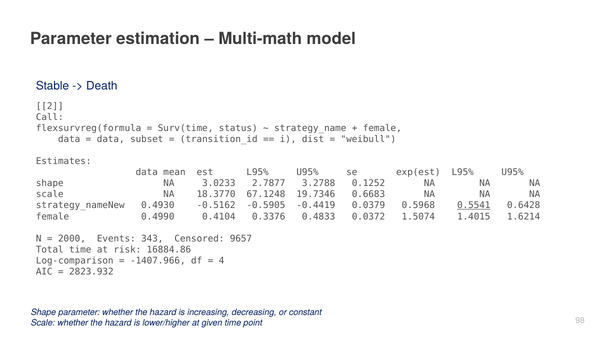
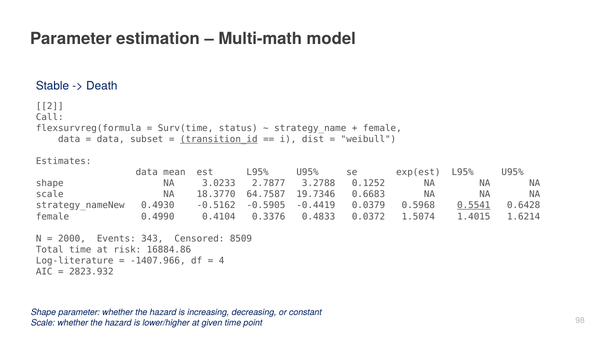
transition_id underline: none -> present
67.1248: 67.1248 -> 64.7587
9657: 9657 -> 8509
Log-comparison: Log-comparison -> Log-literature
